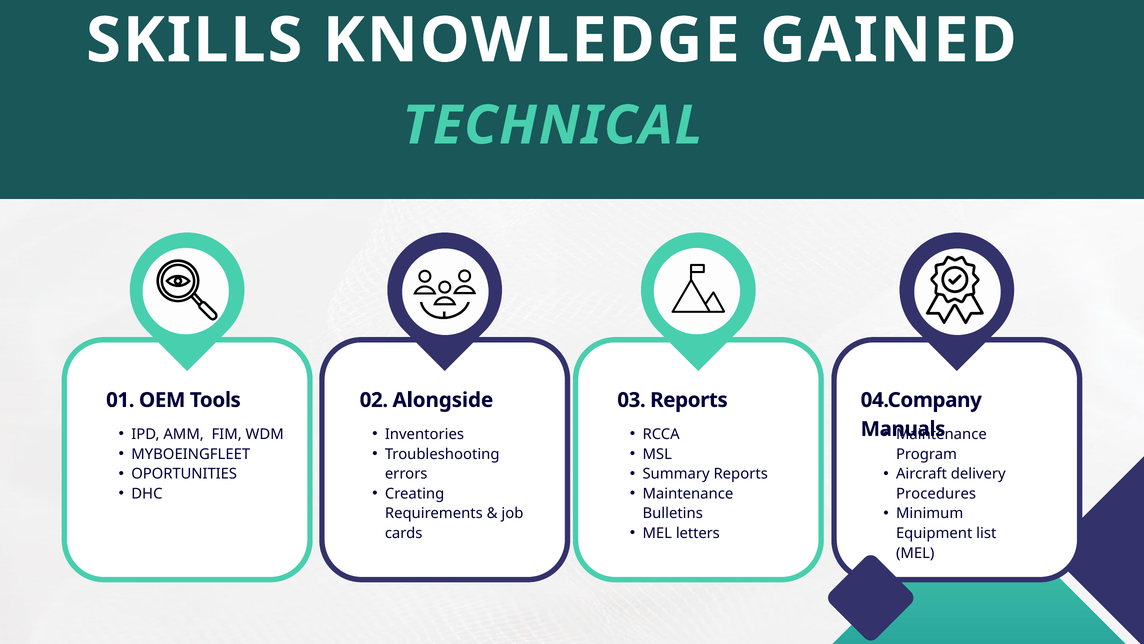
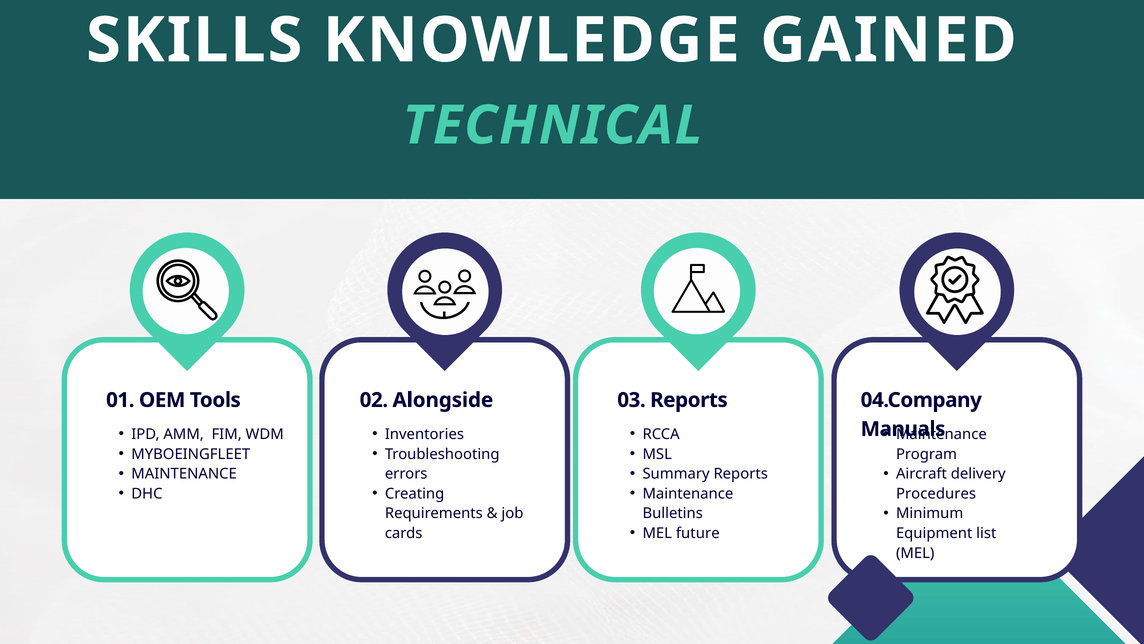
OPORTUNITIES at (184, 474): OPORTUNITIES -> MAINTENANCE
letters: letters -> future
